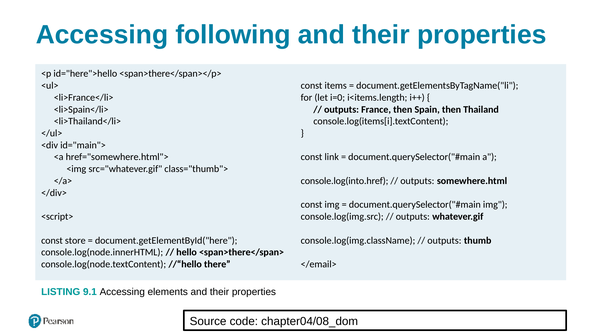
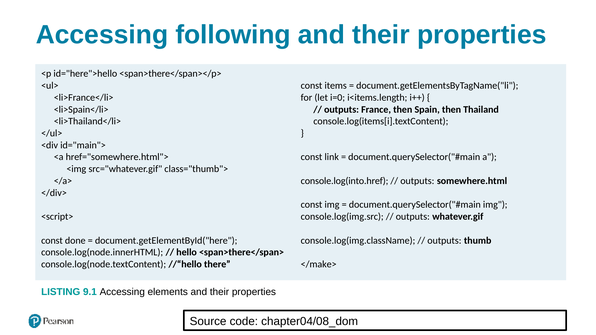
store: store -> done
</email>: </email> -> </make>
